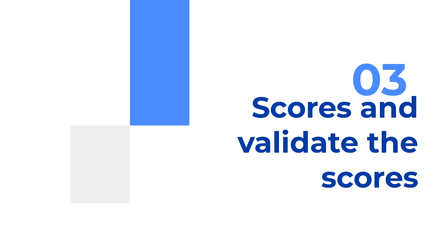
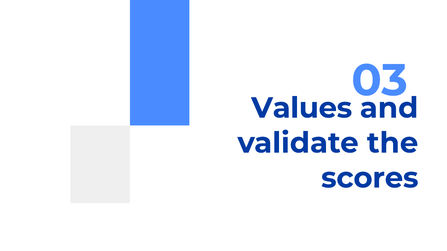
Scores at (302, 108): Scores -> Values
